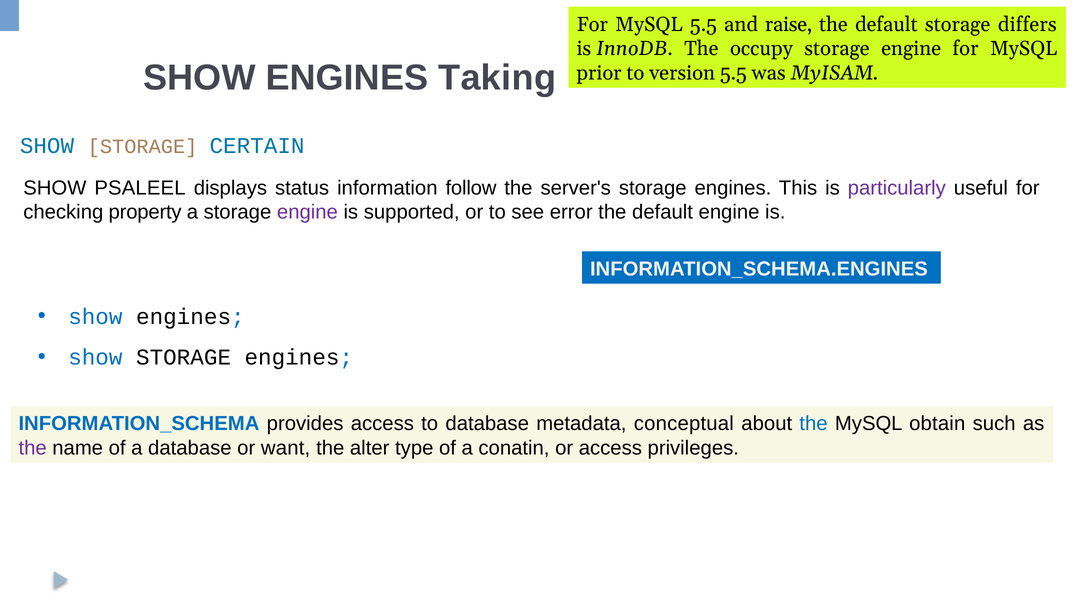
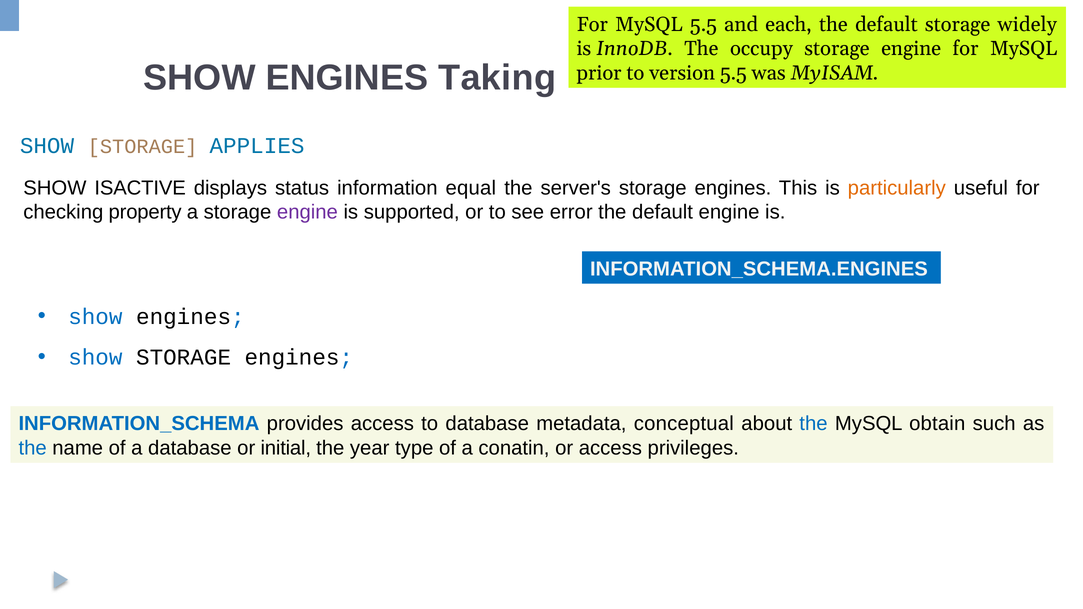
raise: raise -> each
differs: differs -> widely
CERTAIN: CERTAIN -> APPLIES
PSALEEL: PSALEEL -> ISACTIVE
follow: follow -> equal
particularly colour: purple -> orange
the at (33, 448) colour: purple -> blue
want: want -> initial
alter: alter -> year
